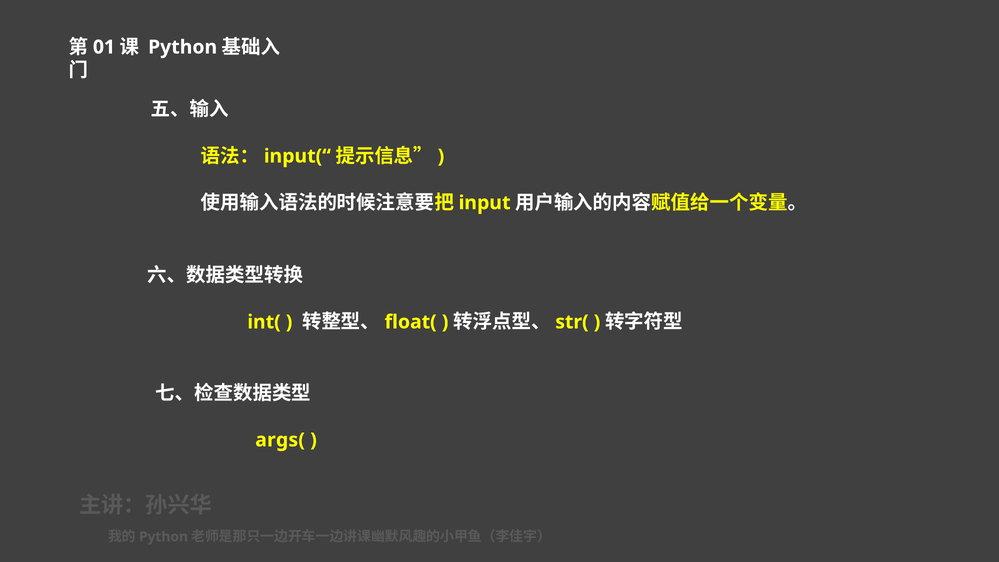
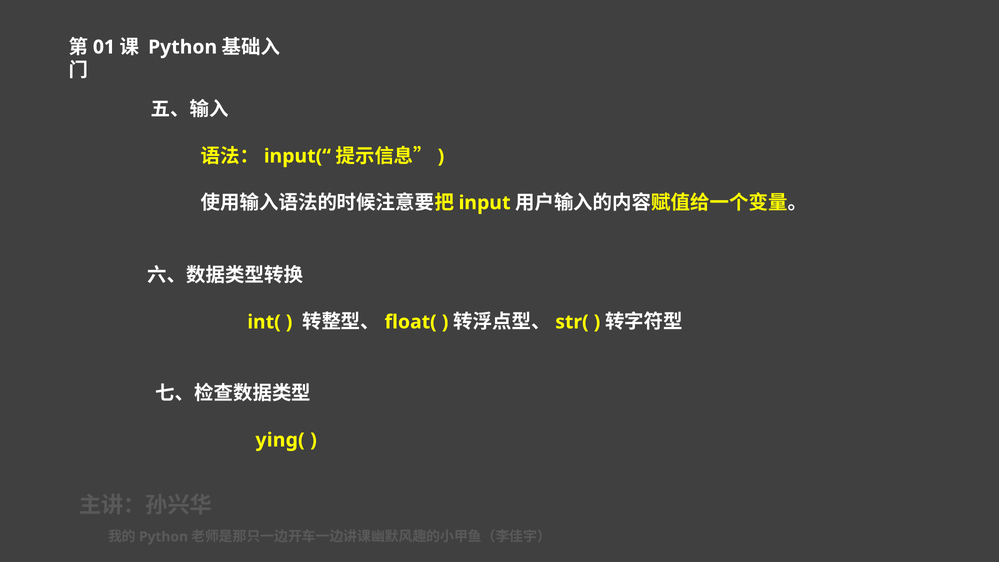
args(: args( -> ying(
